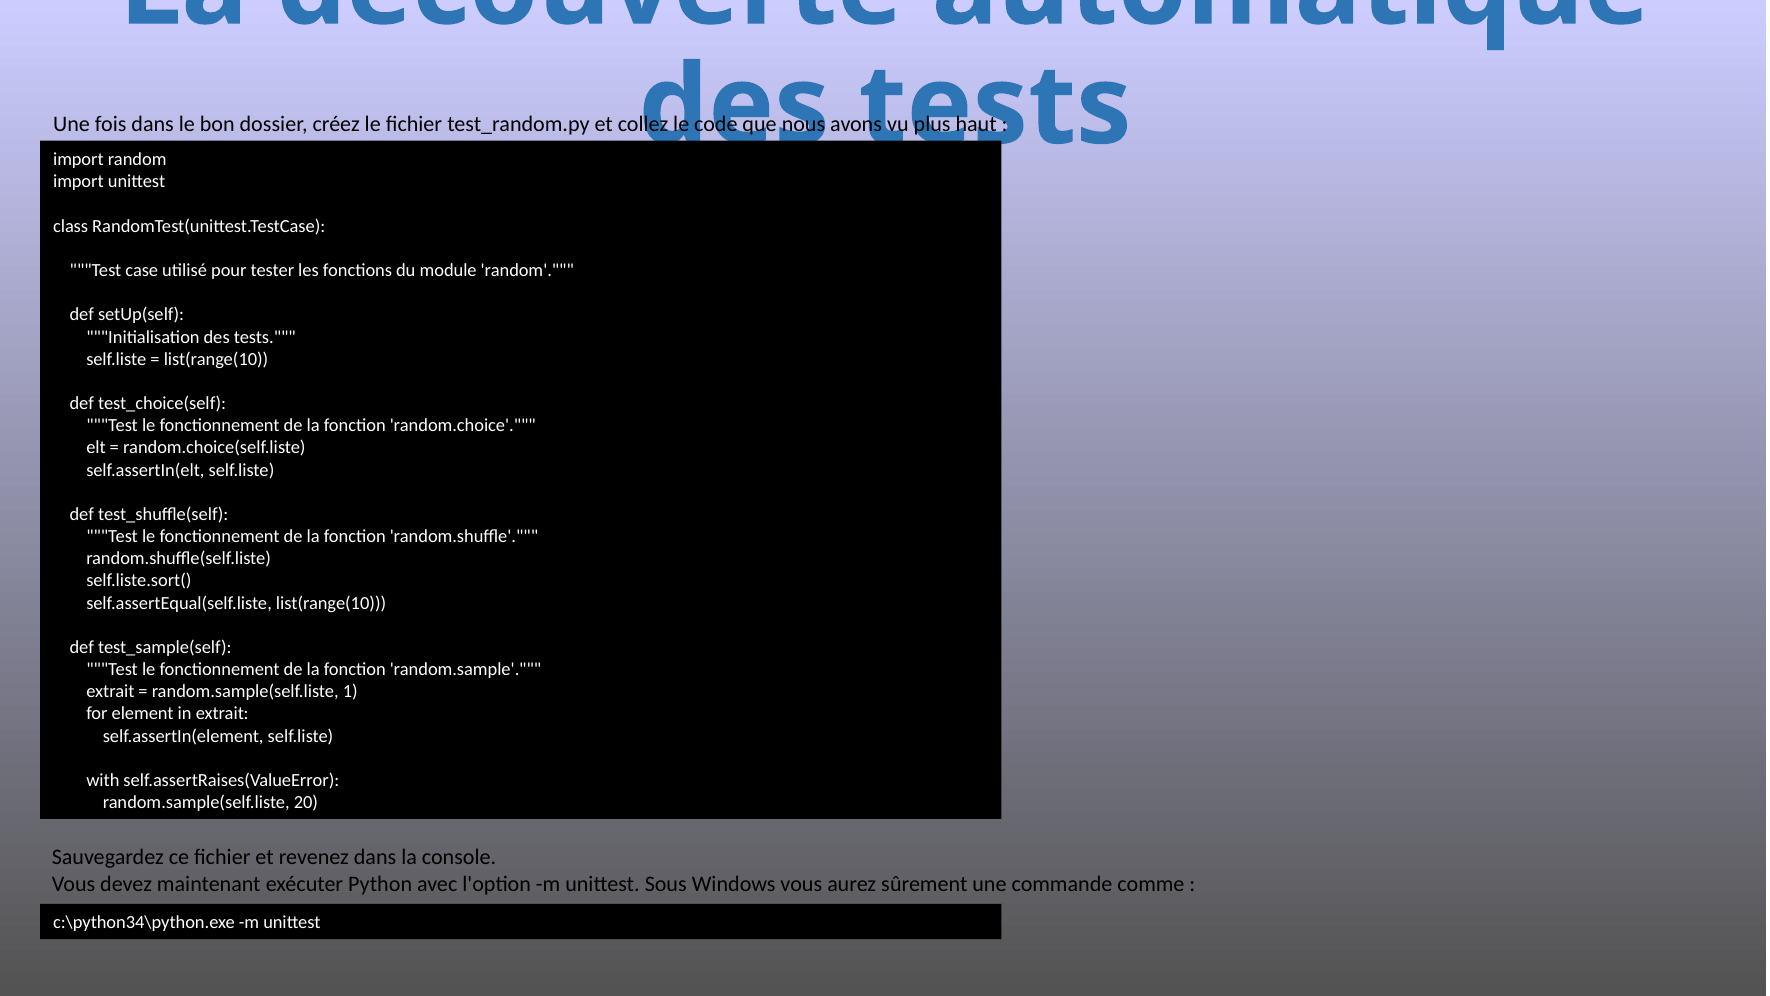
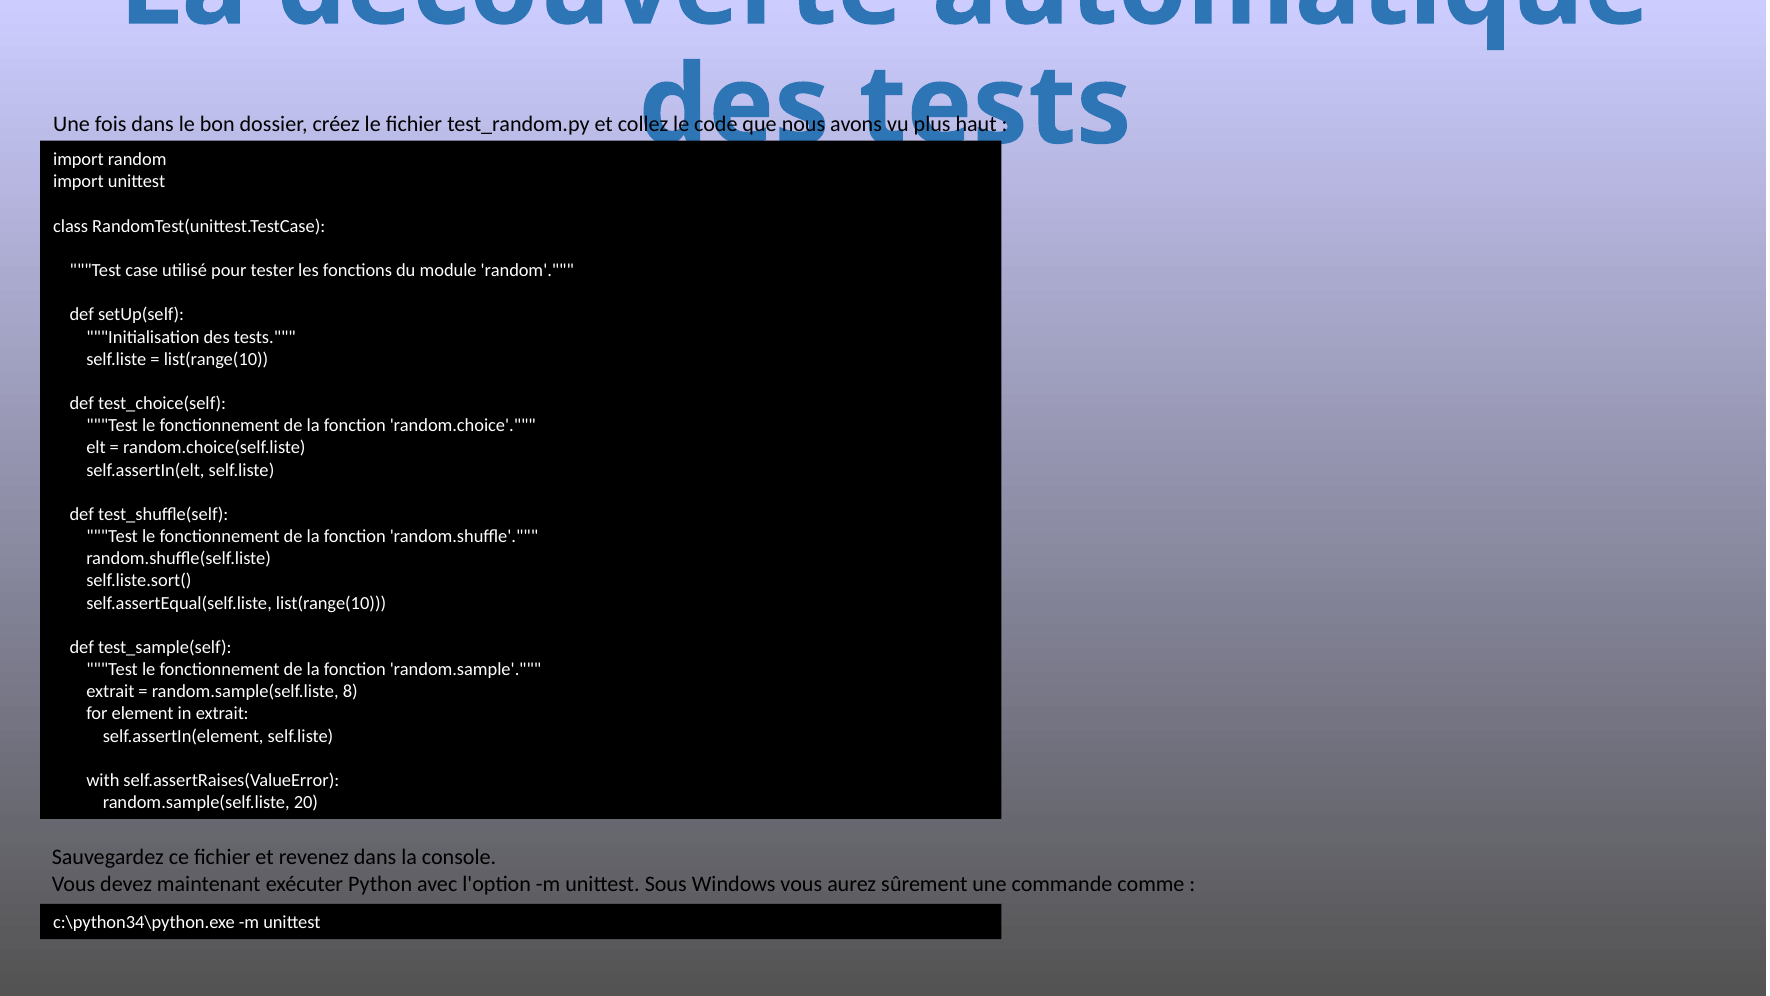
1: 1 -> 8
